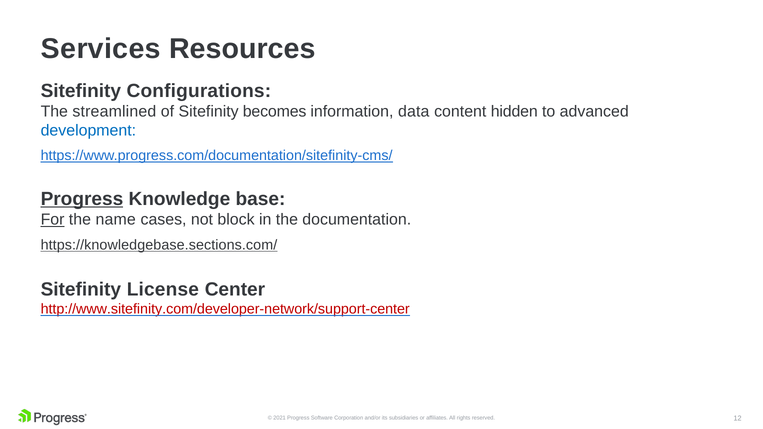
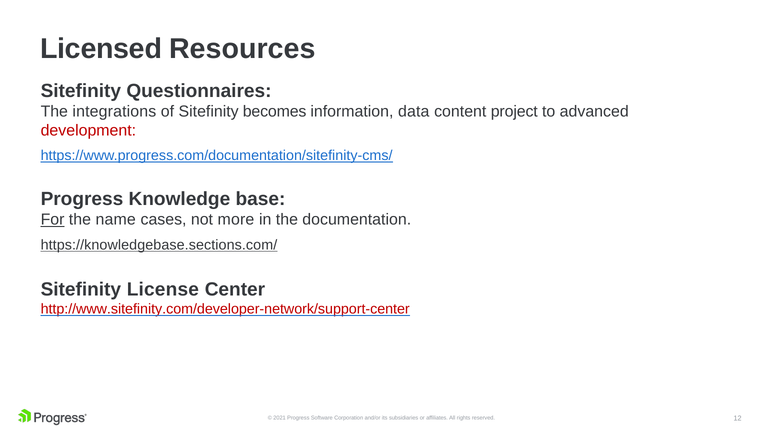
Services: Services -> Licensed
Configurations: Configurations -> Questionnaires
streamlined: streamlined -> integrations
hidden: hidden -> project
development colour: blue -> red
Progress at (82, 199) underline: present -> none
block: block -> more
